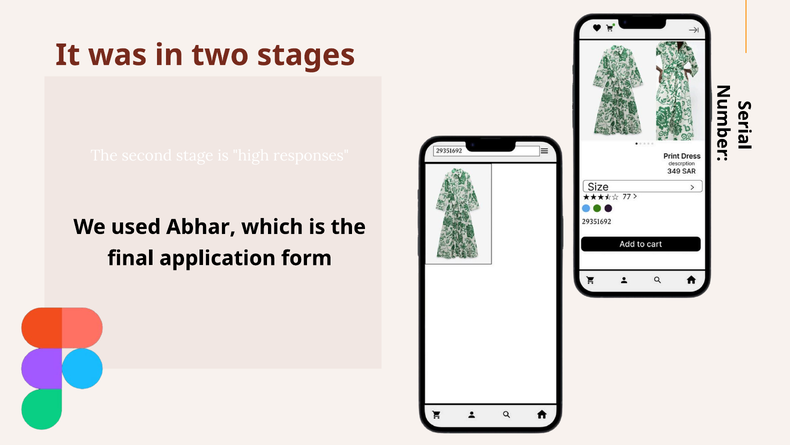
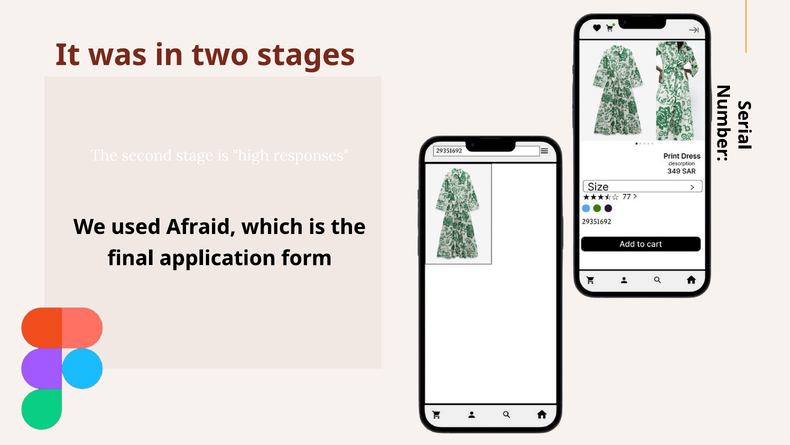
Abhar: Abhar -> Afraid
